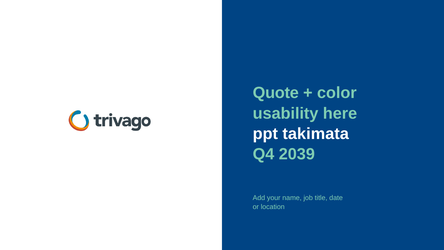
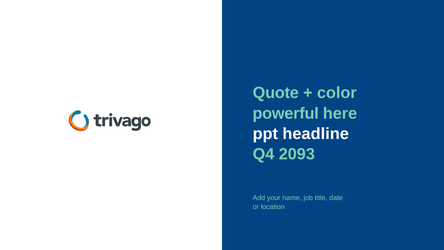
usability: usability -> powerful
takimata: takimata -> headline
2039: 2039 -> 2093
